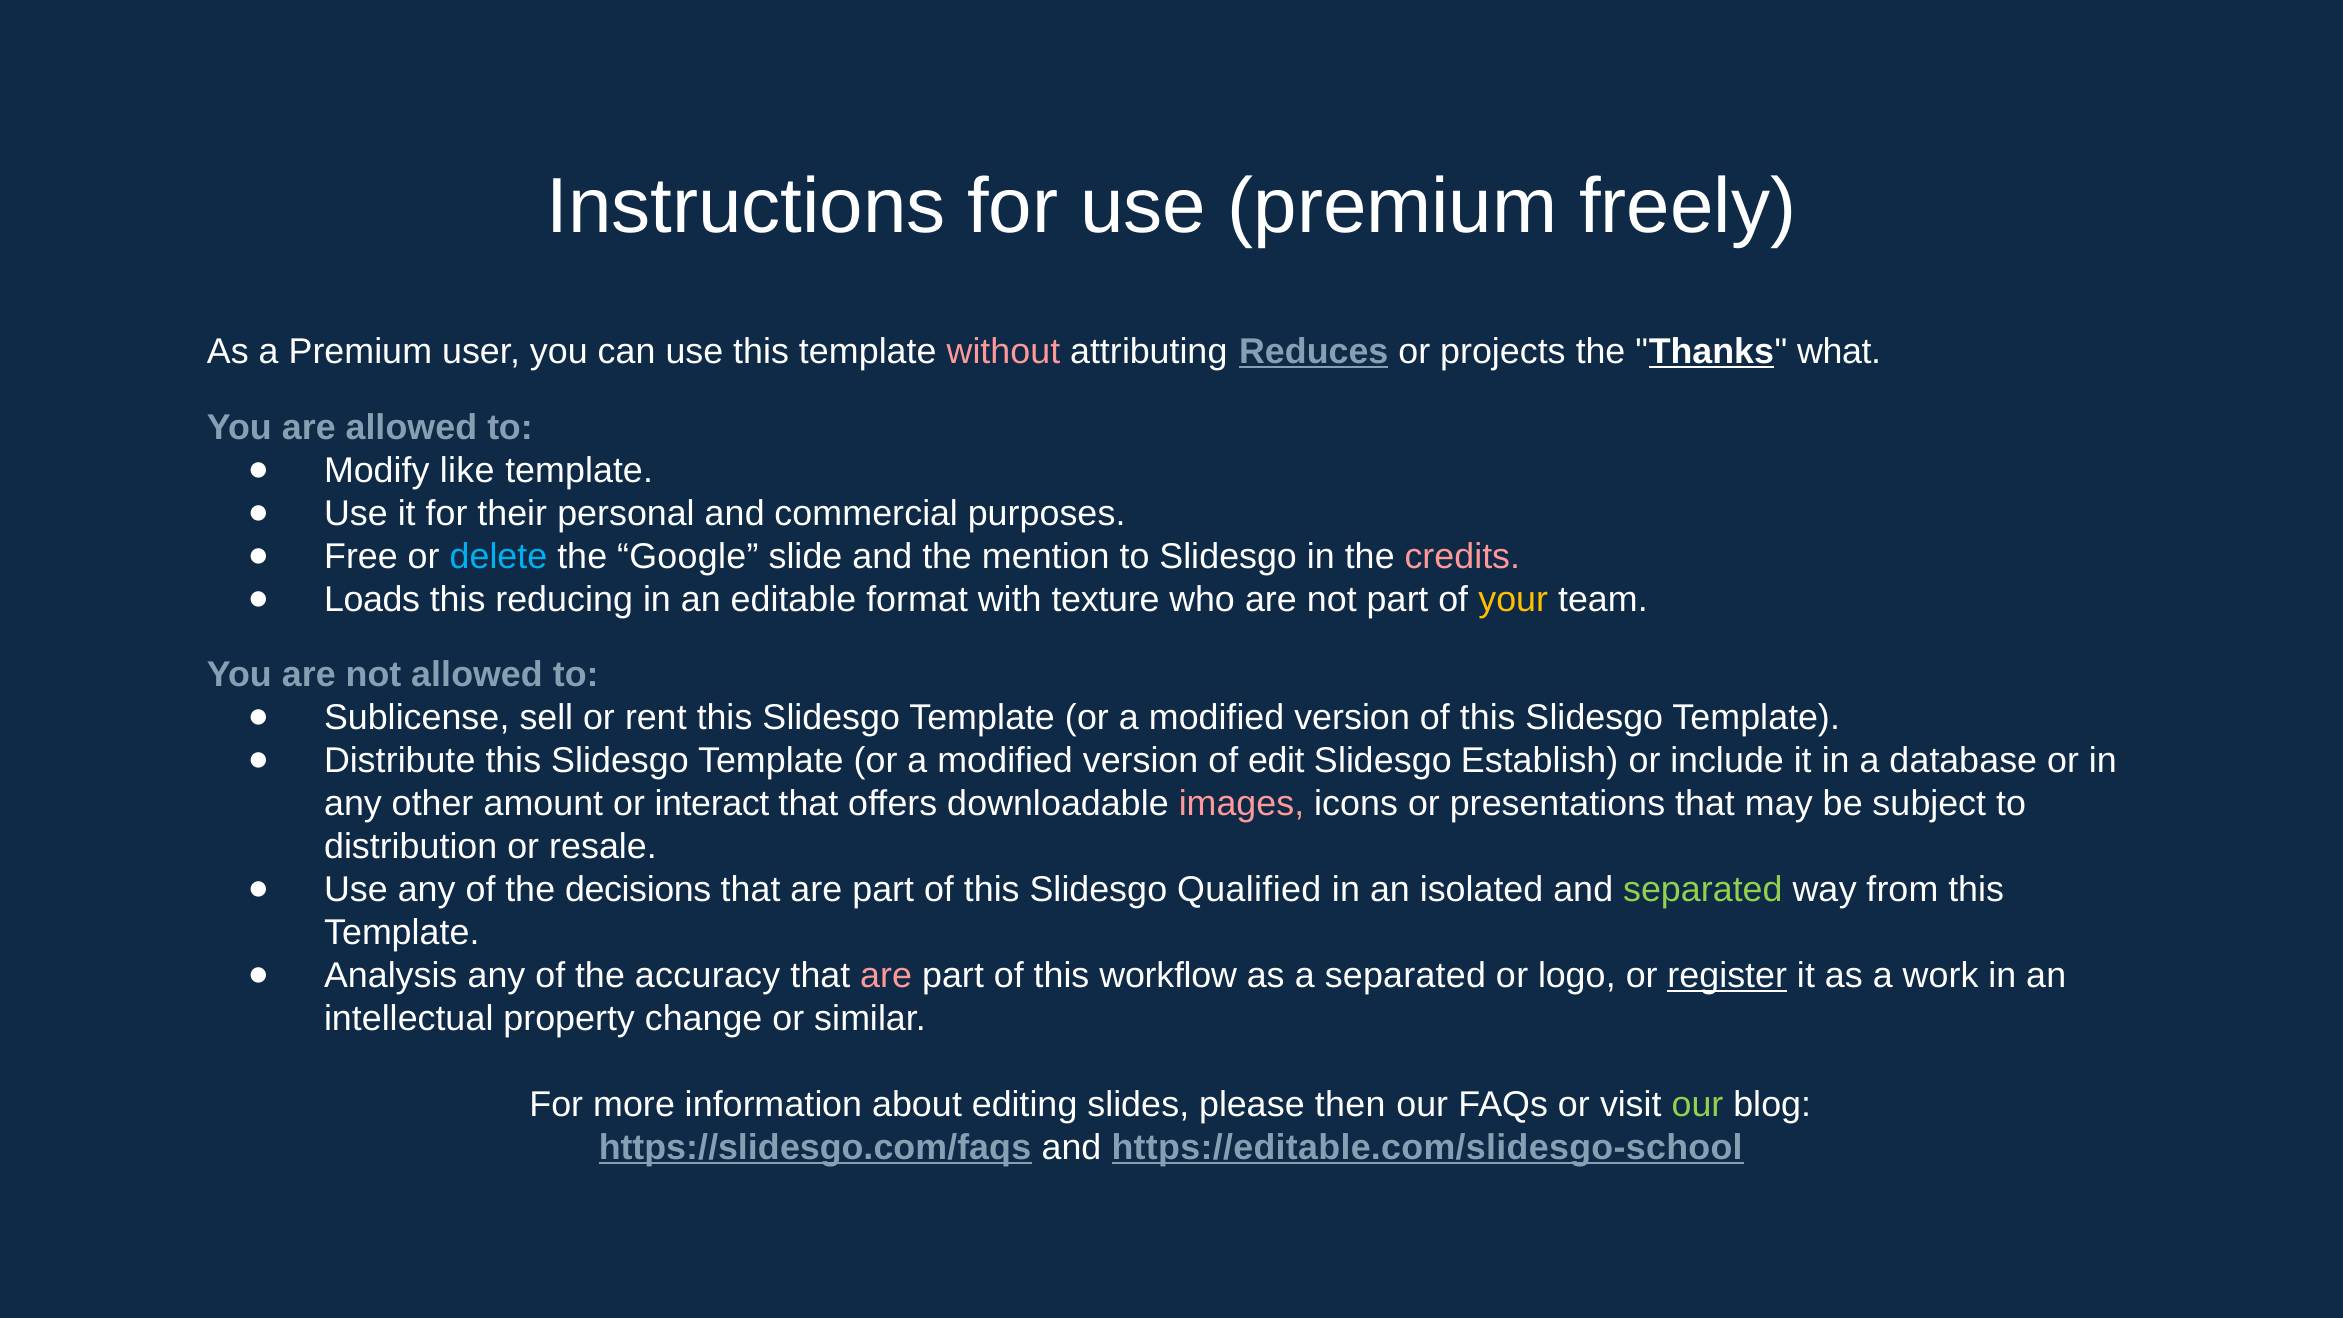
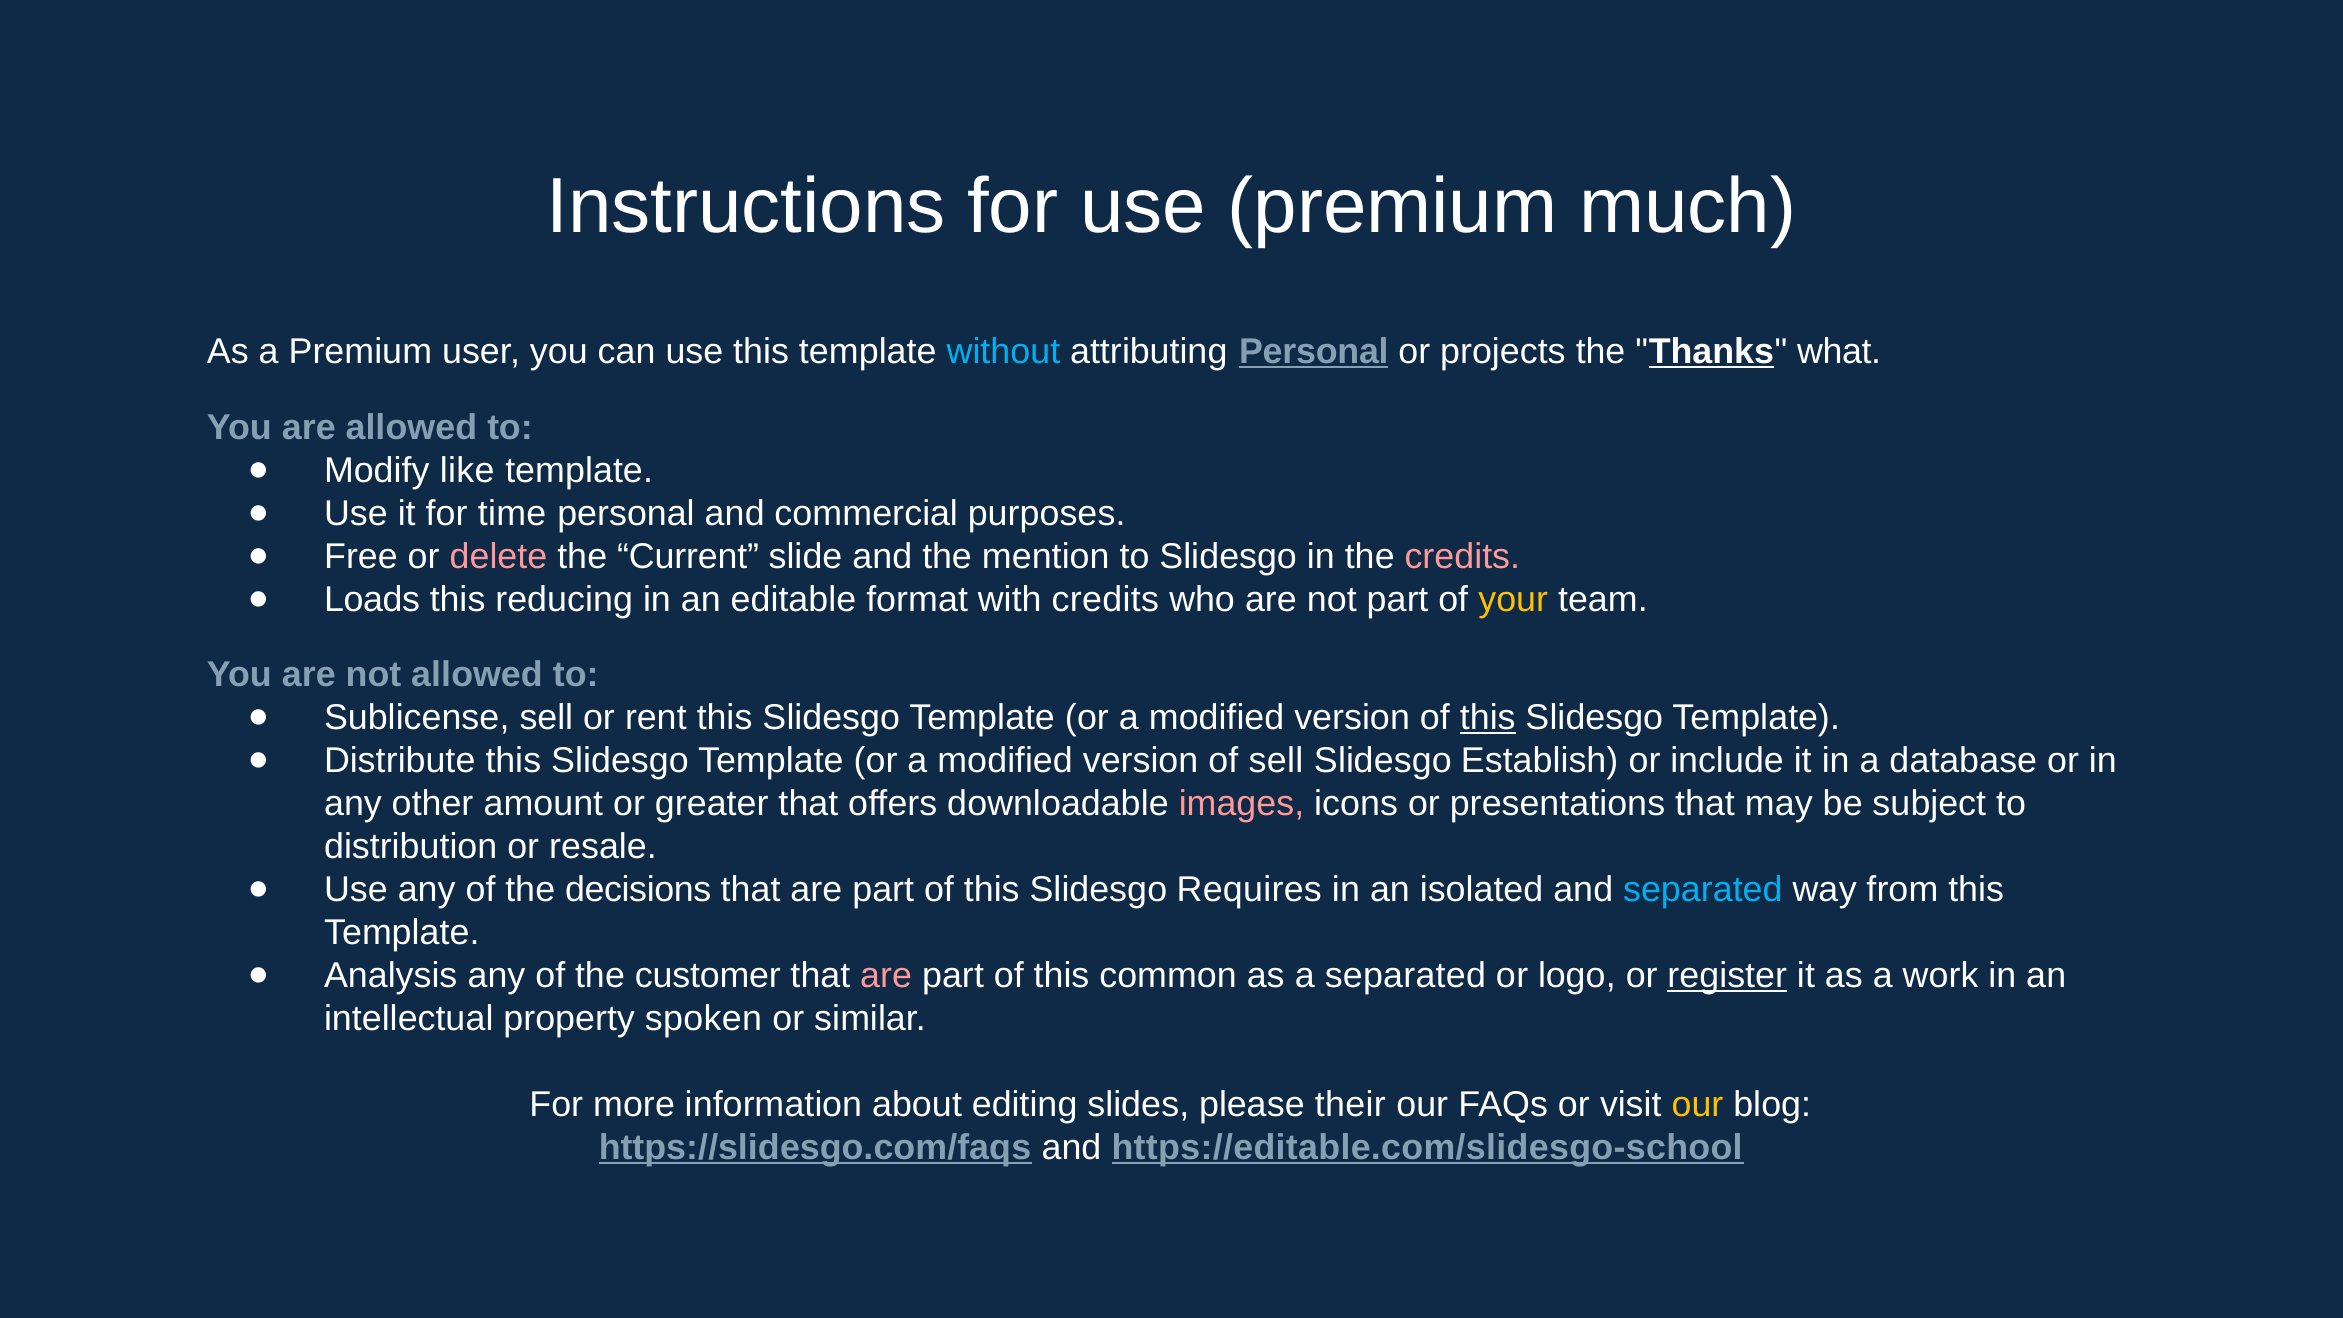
freely: freely -> much
without colour: pink -> light blue
attributing Reduces: Reduces -> Personal
their: their -> time
delete colour: light blue -> pink
Google: Google -> Current
with texture: texture -> credits
this at (1488, 718) underline: none -> present
of edit: edit -> sell
interact: interact -> greater
Qualified: Qualified -> Requires
separated at (1703, 890) colour: light green -> light blue
accuracy: accuracy -> customer
workflow: workflow -> common
change: change -> spoken
then: then -> their
our at (1698, 1105) colour: light green -> yellow
